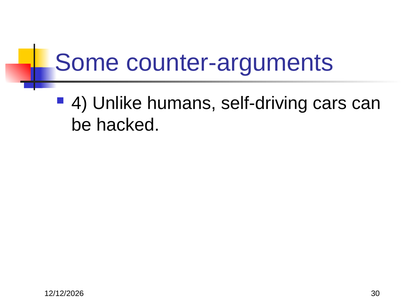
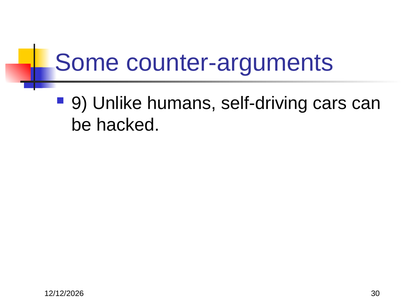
4: 4 -> 9
